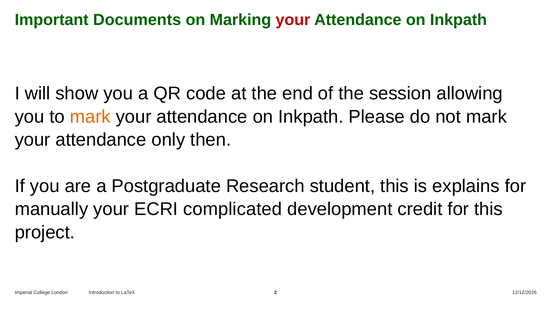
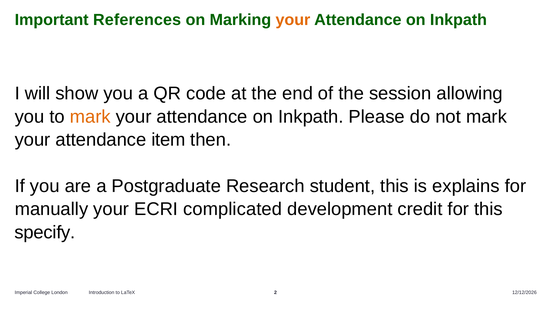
Documents: Documents -> References
your at (293, 20) colour: red -> orange
only: only -> item
project: project -> specify
